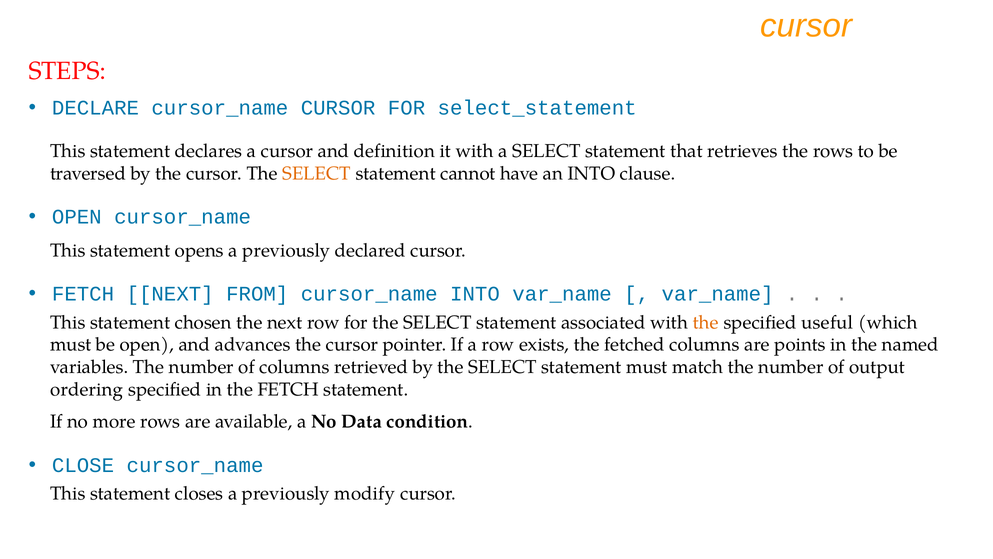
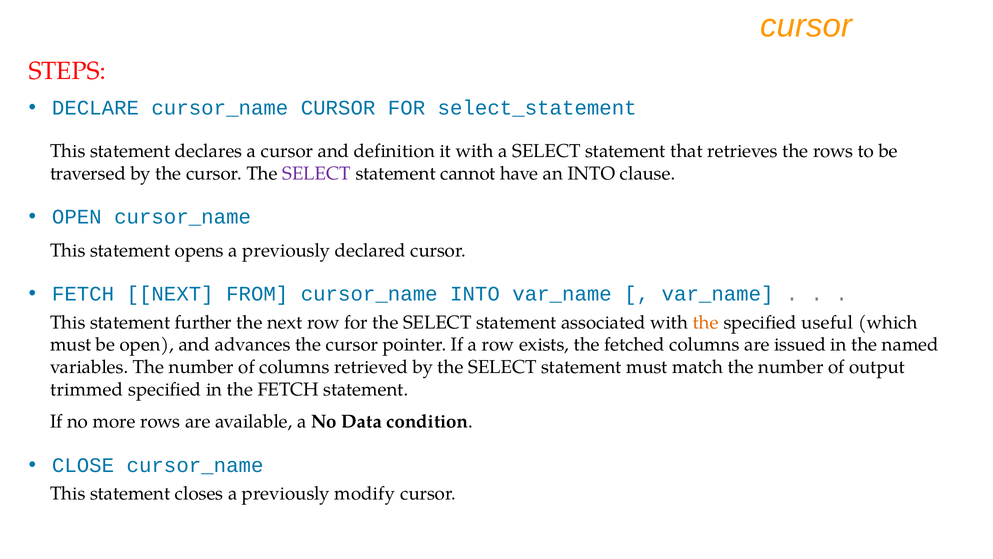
SELECT at (317, 173) colour: orange -> purple
chosen: chosen -> further
points: points -> issued
ordering: ordering -> trimmed
